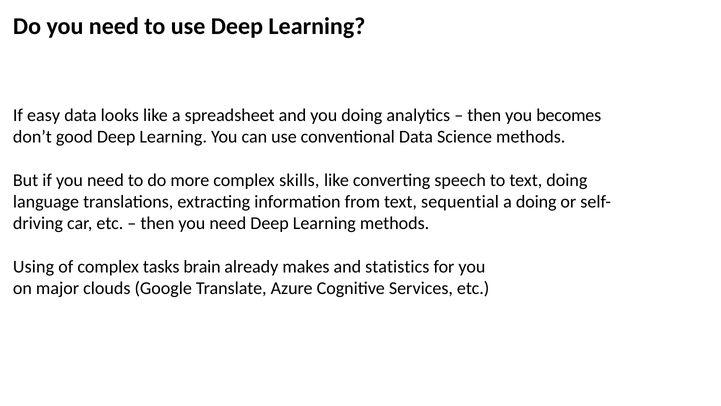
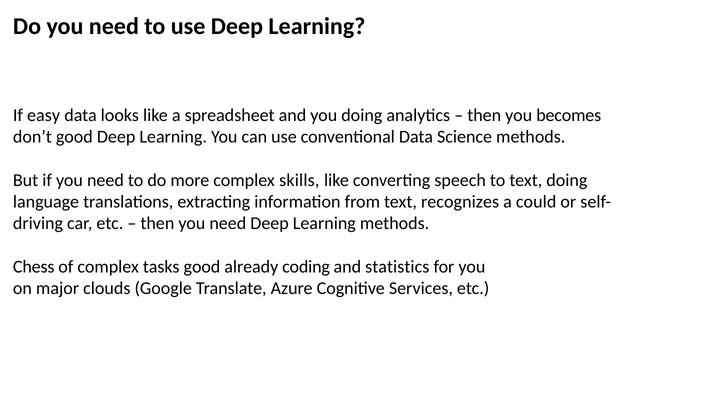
sequential: sequential -> recognizes
a doing: doing -> could
Using: Using -> Chess
tasks brain: brain -> good
makes: makes -> coding
